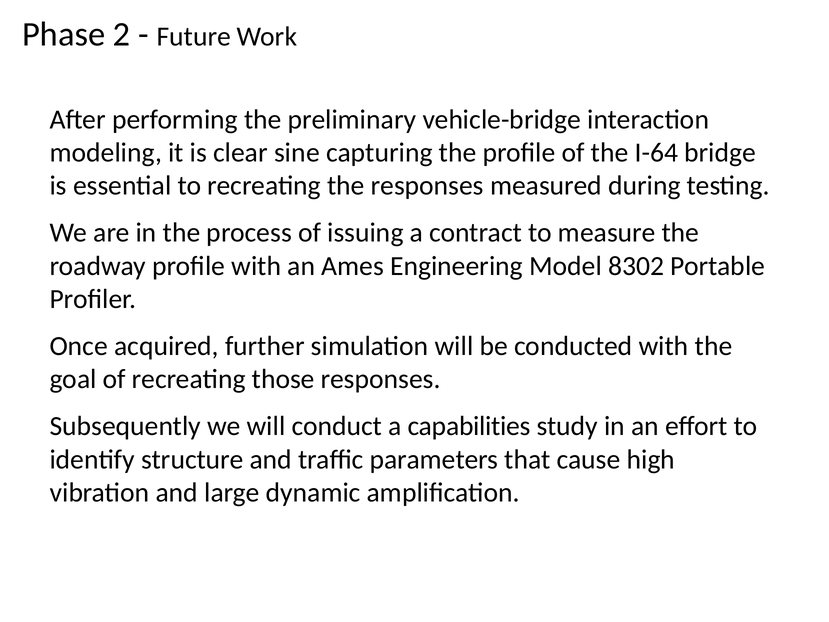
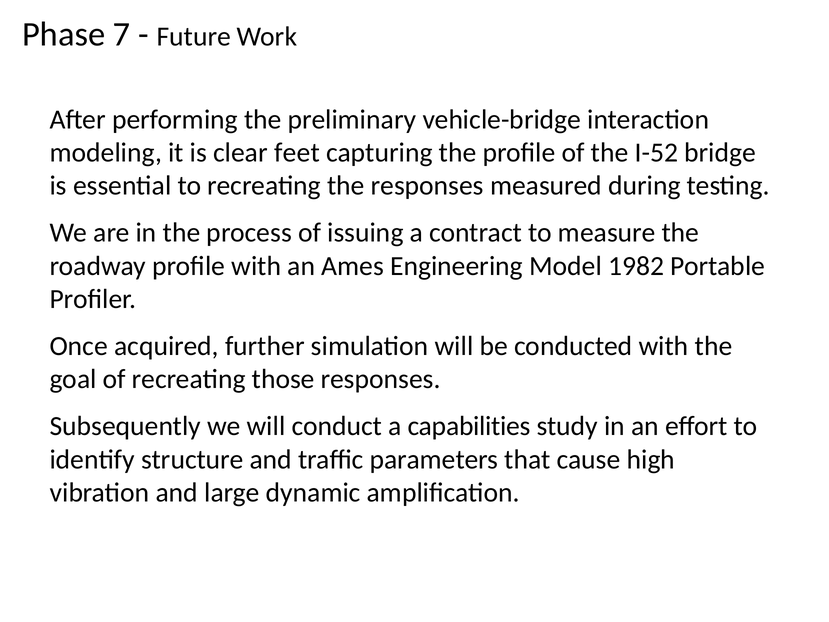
2: 2 -> 7
sine: sine -> feet
I-64: I-64 -> I-52
8302: 8302 -> 1982
